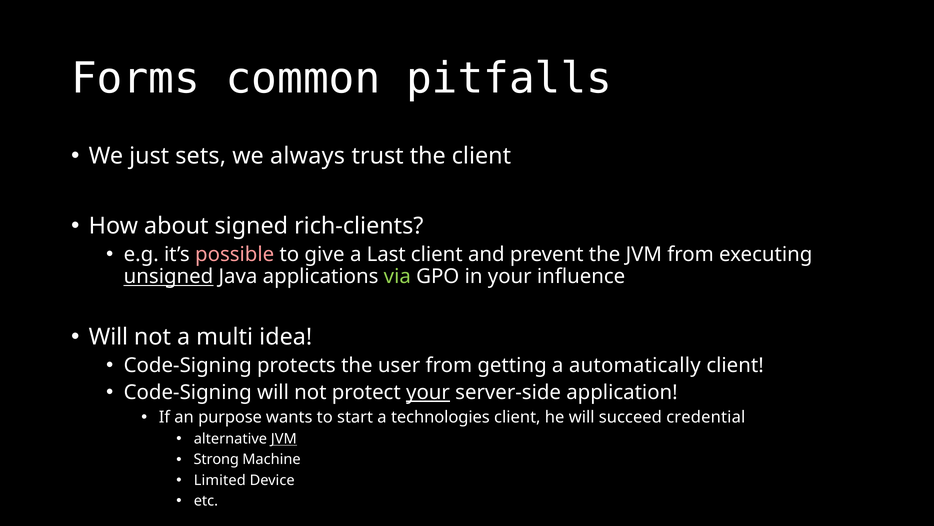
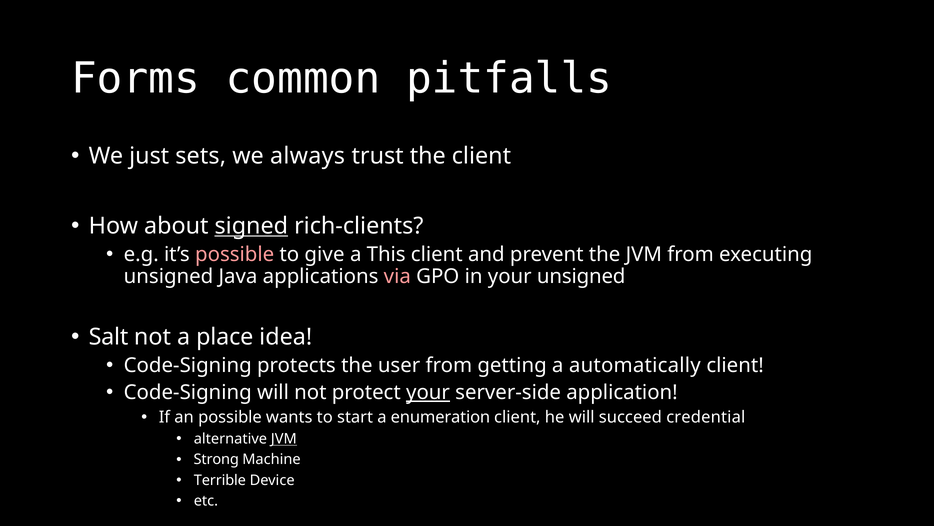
signed underline: none -> present
Last: Last -> This
unsigned at (169, 276) underline: present -> none
via colour: light green -> pink
your influence: influence -> unsigned
Will at (108, 337): Will -> Salt
multi: multi -> place
an purpose: purpose -> possible
technologies: technologies -> enumeration
Limited: Limited -> Terrible
